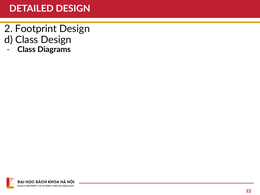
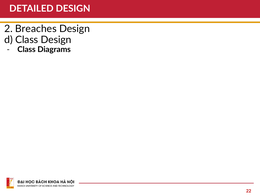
Footprint: Footprint -> Breaches
